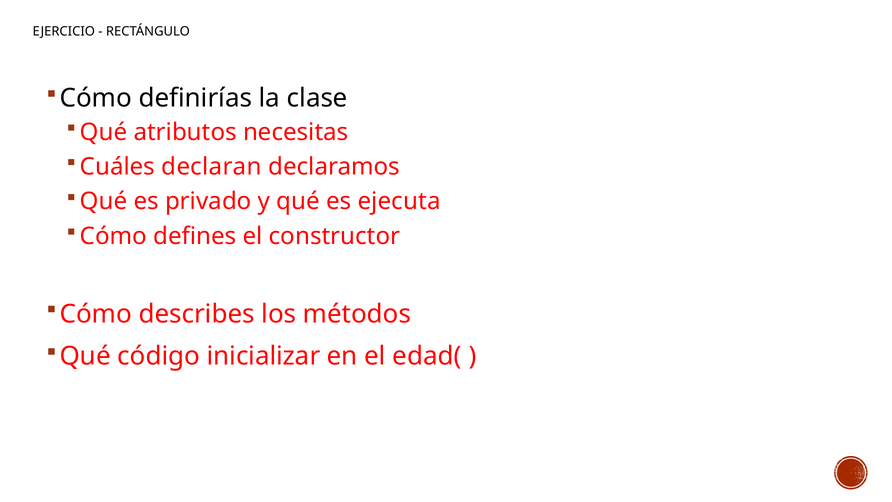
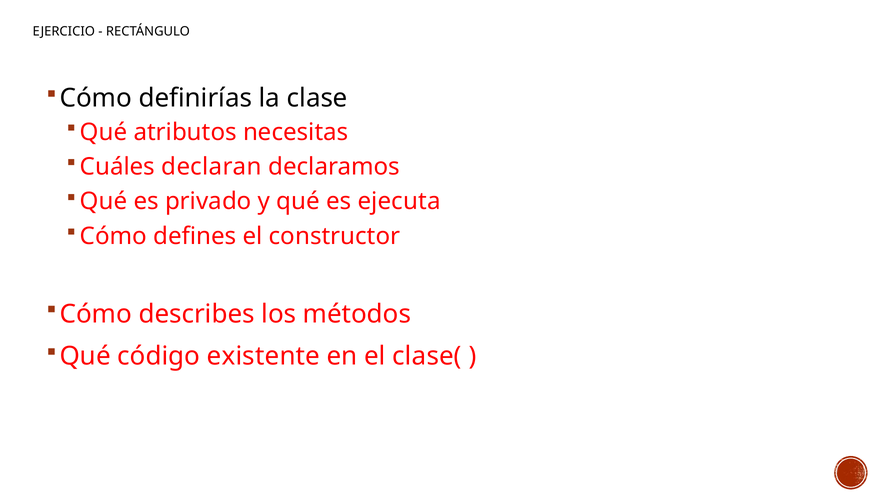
inicializar: inicializar -> existente
edad(: edad( -> clase(
